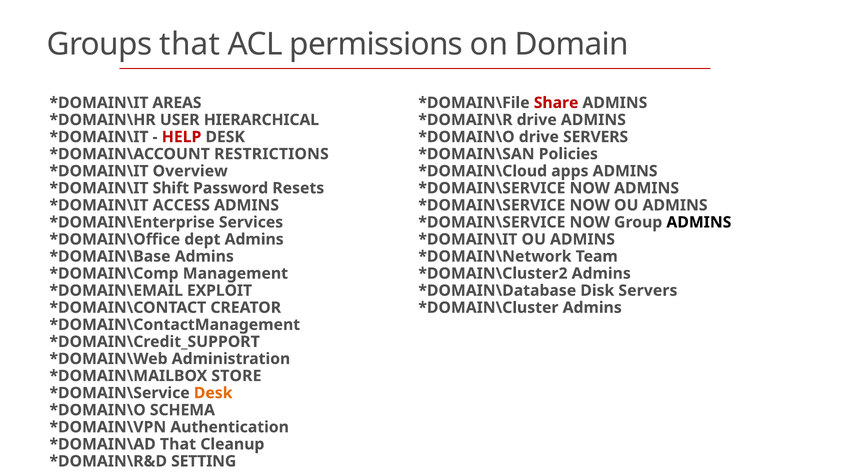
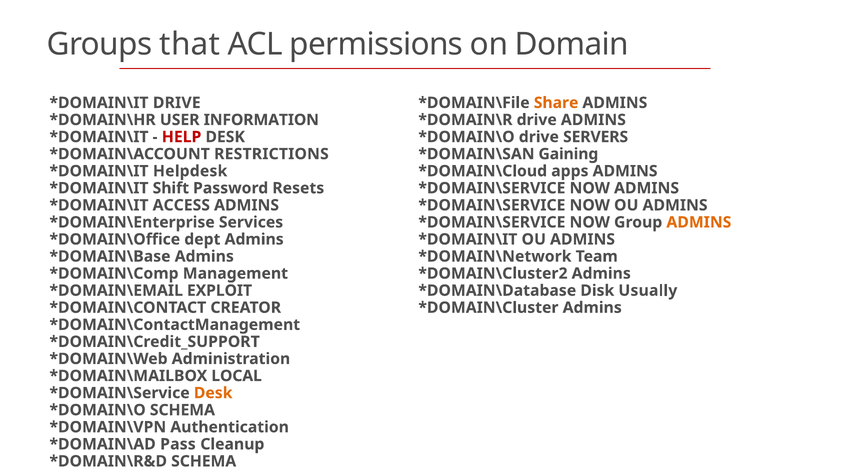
AREAS at (177, 103): AREAS -> DRIVE
Share colour: red -> orange
HIERARCHICAL: HIERARCHICAL -> INFORMATION
Policies: Policies -> Gaining
Overview: Overview -> Helpdesk
ADMINS at (699, 222) colour: black -> orange
Disk Servers: Servers -> Usually
STORE: STORE -> LOCAL
That at (178, 444): That -> Pass
SETTING at (204, 461): SETTING -> SCHEMA
